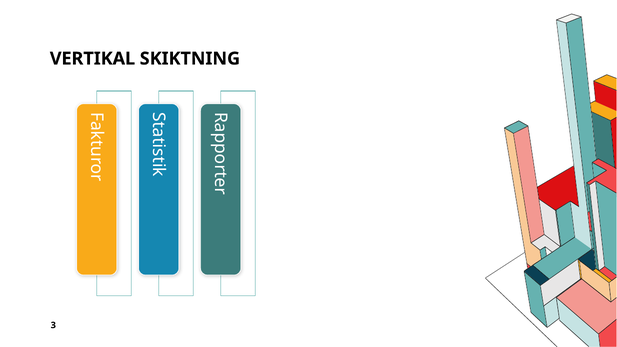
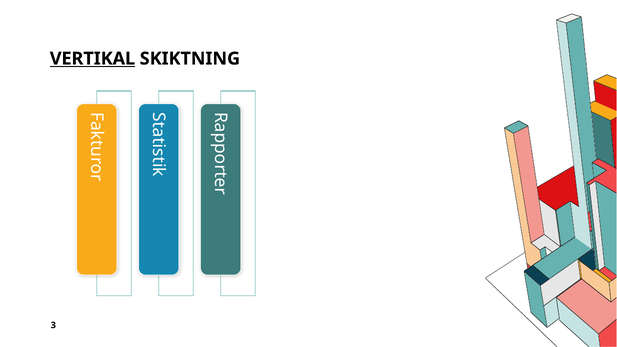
VERTIKAL underline: none -> present
